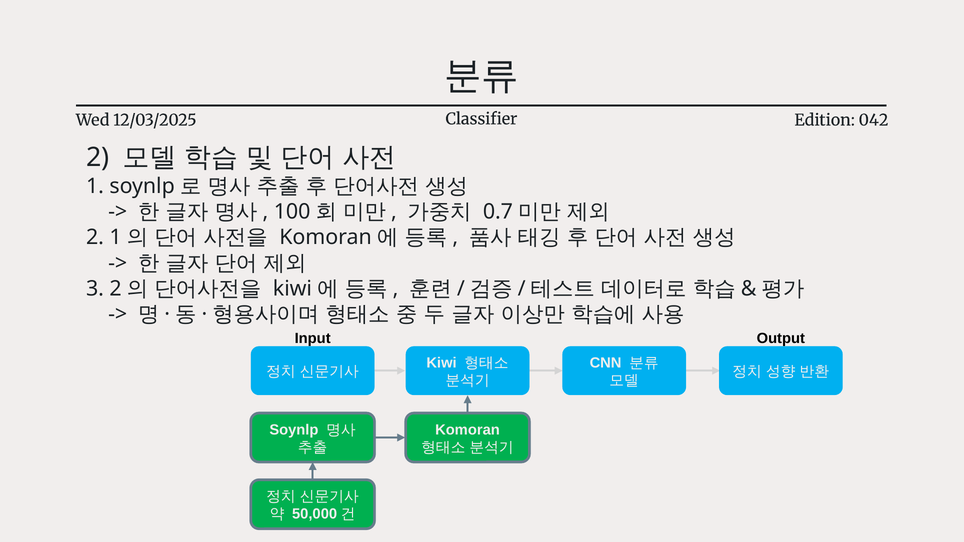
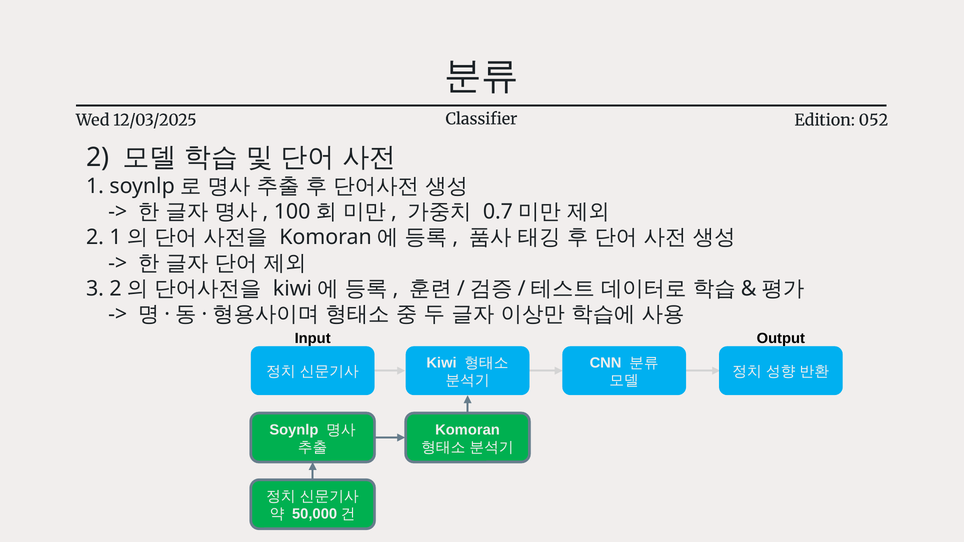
042: 042 -> 052
